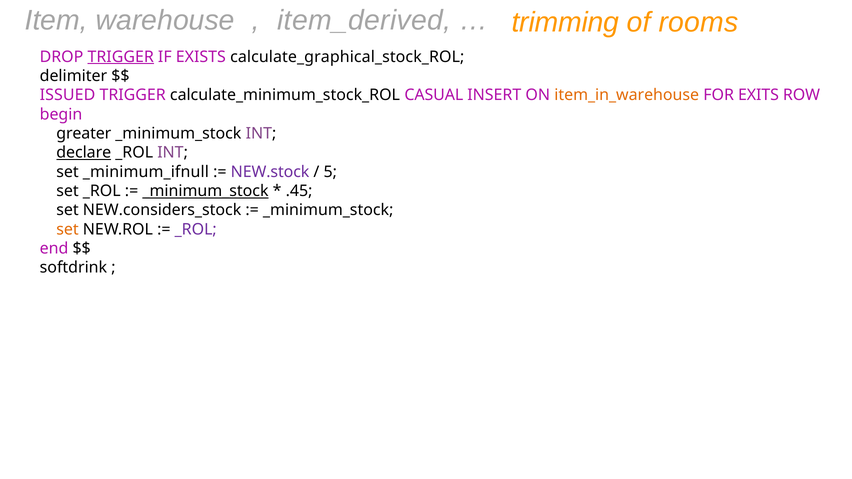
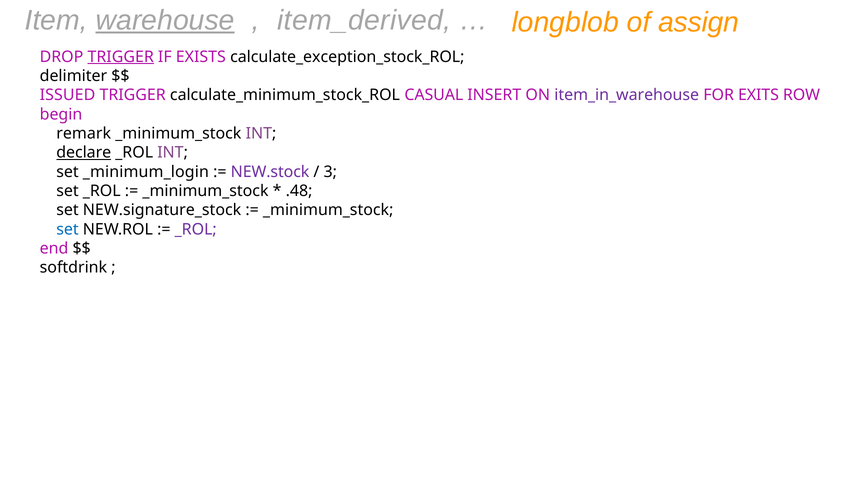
warehouse underline: none -> present
trimming: trimming -> longblob
rooms: rooms -> assign
calculate_graphical_stock_ROL: calculate_graphical_stock_ROL -> calculate_exception_stock_ROL
item_in_warehouse colour: orange -> purple
greater: greater -> remark
_minimum_ifnull: _minimum_ifnull -> _minimum_login
5: 5 -> 3
_minimum_stock at (205, 191) underline: present -> none
.45: .45 -> .48
NEW.considers_stock: NEW.considers_stock -> NEW.signature_stock
set at (68, 229) colour: orange -> blue
